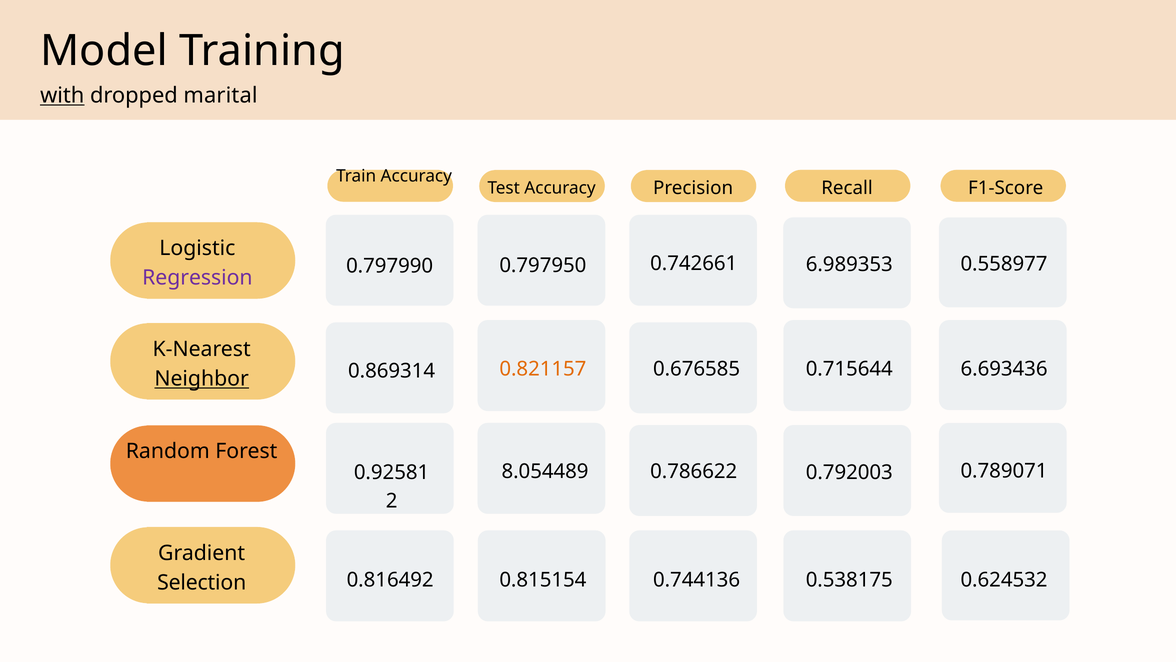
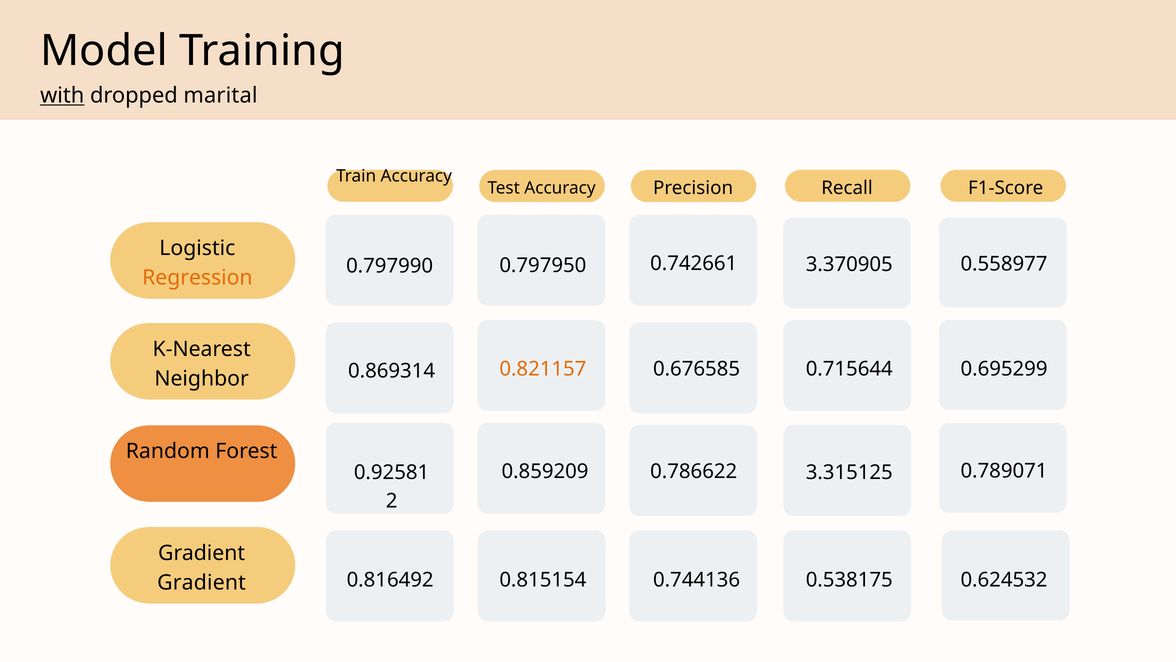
6.989353: 6.989353 -> 3.370905
Regression colour: purple -> orange
6.693436: 6.693436 -> 0.695299
Neighbor underline: present -> none
8.054489: 8.054489 -> 0.859209
0.792003: 0.792003 -> 3.315125
Selection at (202, 582): Selection -> Gradient
